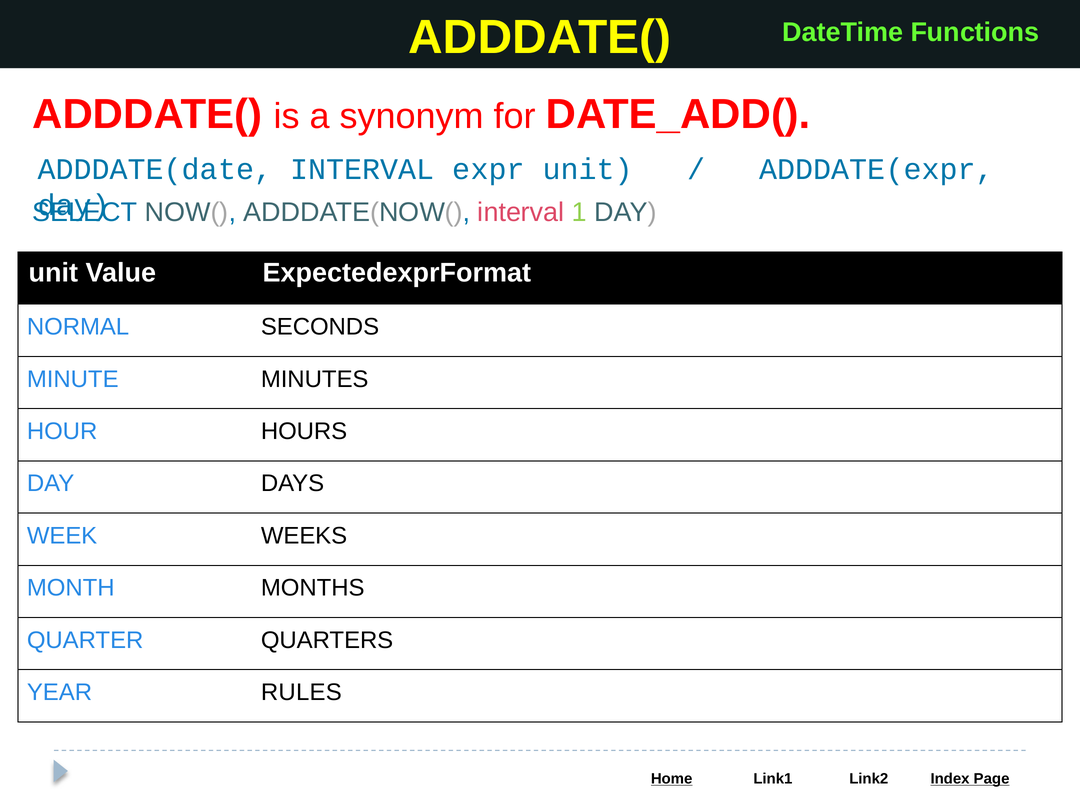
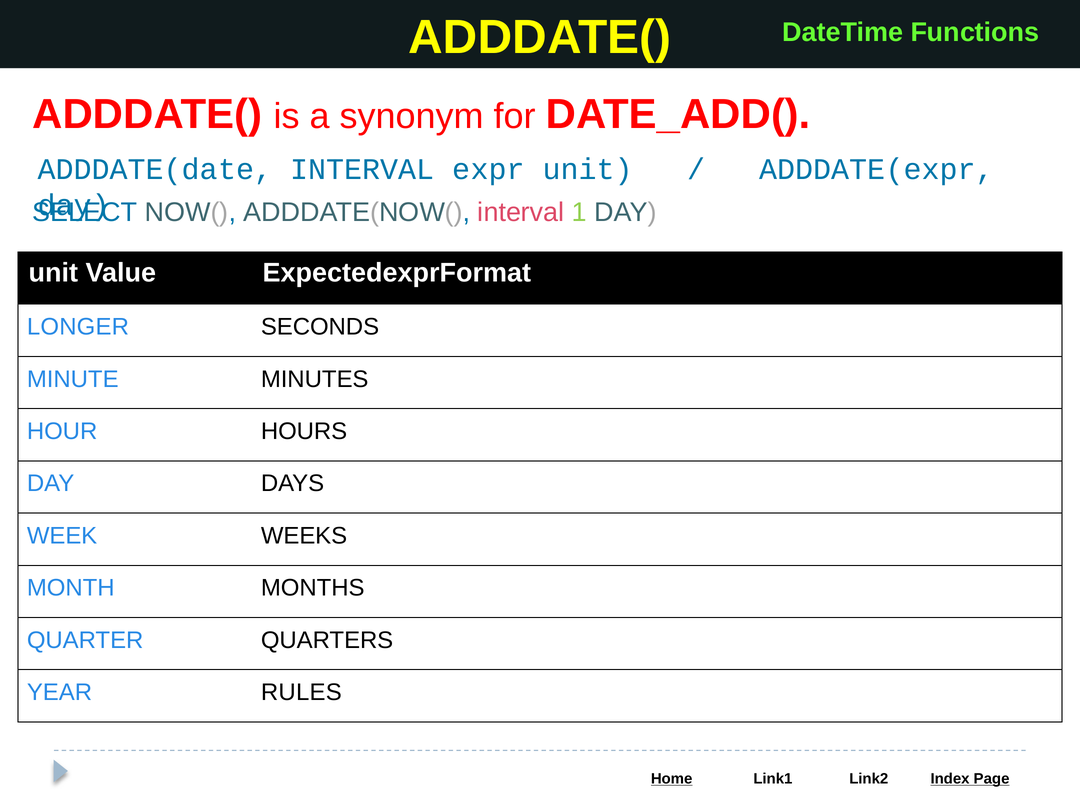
NORMAL: NORMAL -> LONGER
